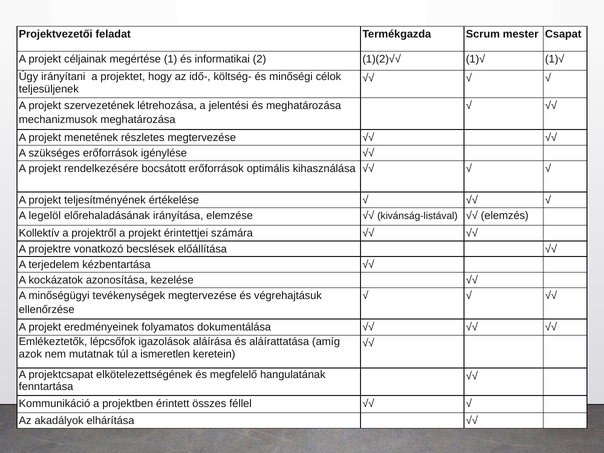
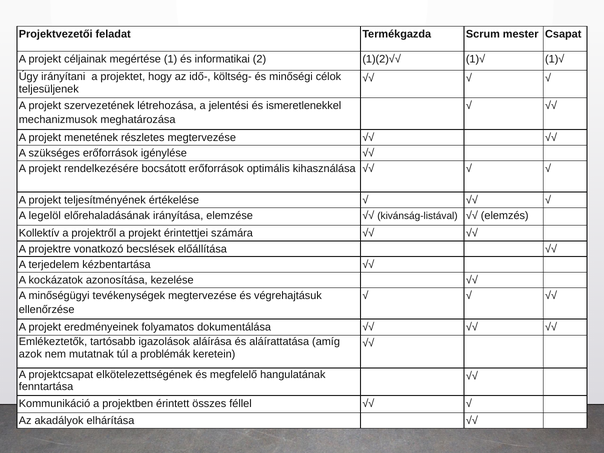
és meghatározása: meghatározása -> ismeretlenekkel
lépcsőfok: lépcsőfok -> tartósabb
ismeretlen: ismeretlen -> problémák
